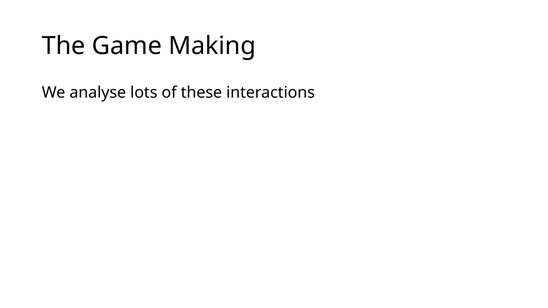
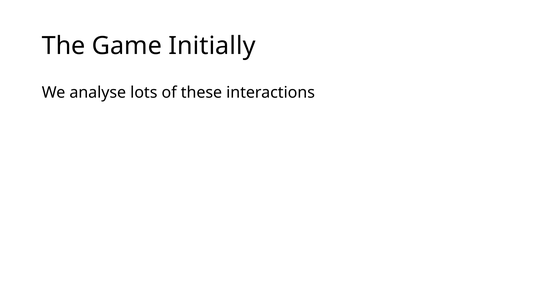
Making: Making -> Initially
